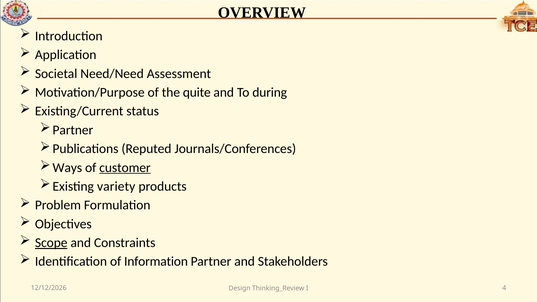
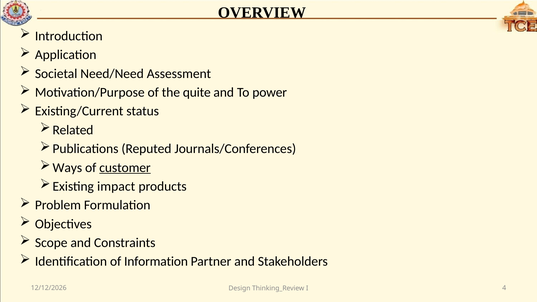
during: during -> power
Partner at (73, 130): Partner -> Related
variety: variety -> impact
Scope underline: present -> none
